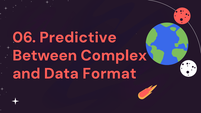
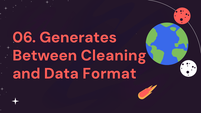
Predictive: Predictive -> Generates
Complex: Complex -> Cleaning
